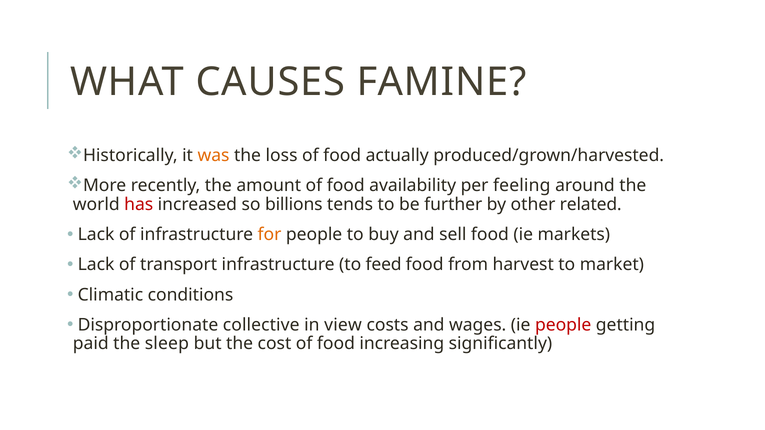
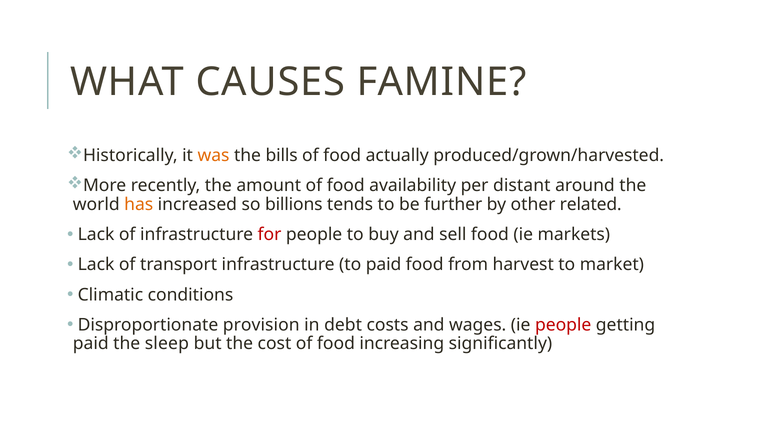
loss: loss -> bills
feeling: feeling -> distant
has colour: red -> orange
for colour: orange -> red
to feed: feed -> paid
collective: collective -> provision
view: view -> debt
